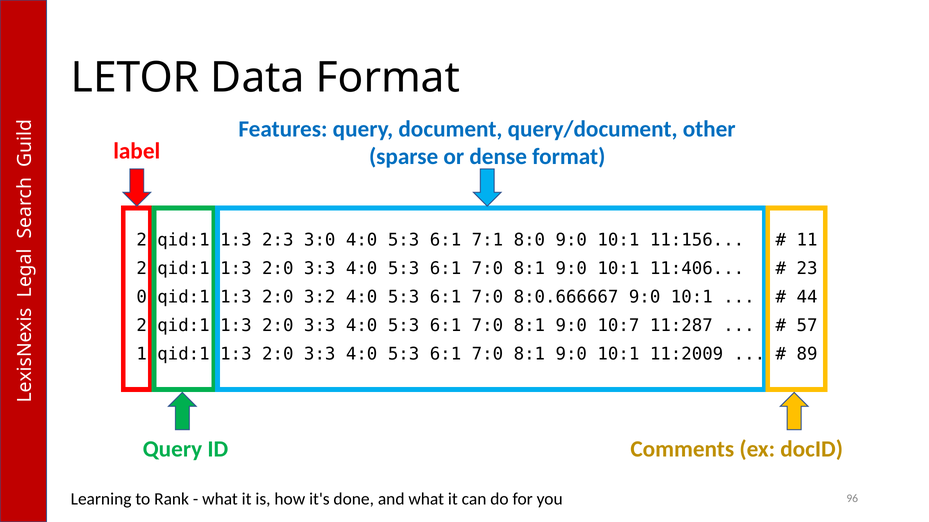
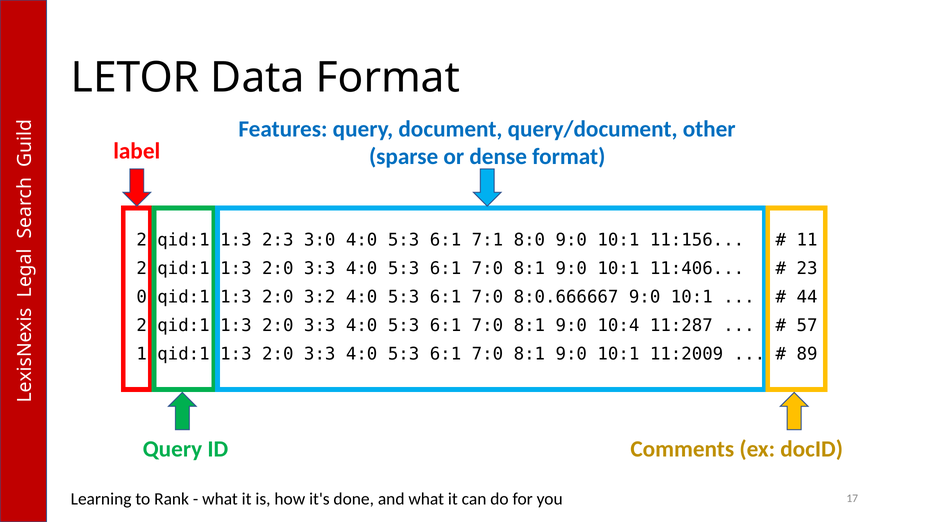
10:7: 10:7 -> 10:4
96: 96 -> 17
